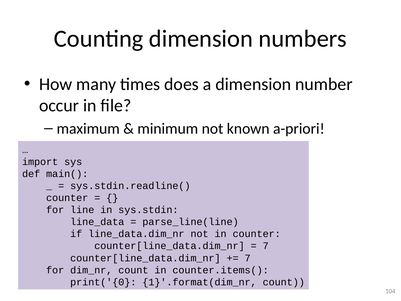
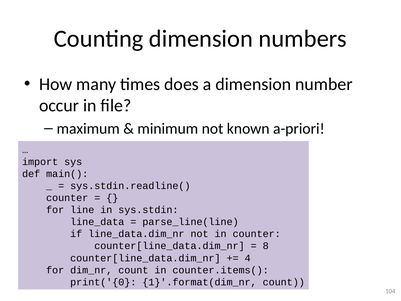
7 at (266, 246): 7 -> 8
7 at (248, 258): 7 -> 4
